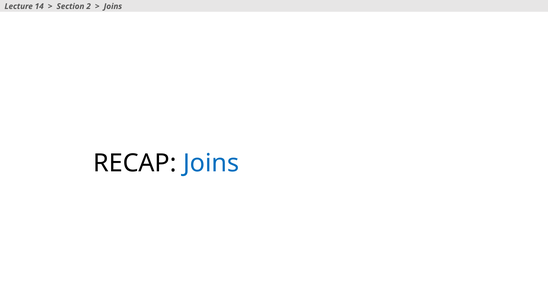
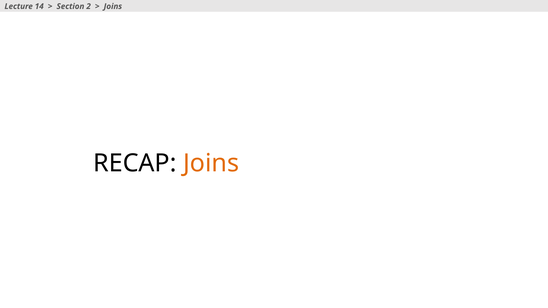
Joins at (211, 163) colour: blue -> orange
